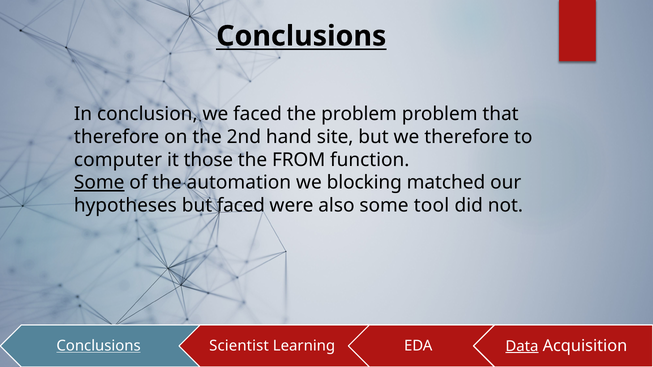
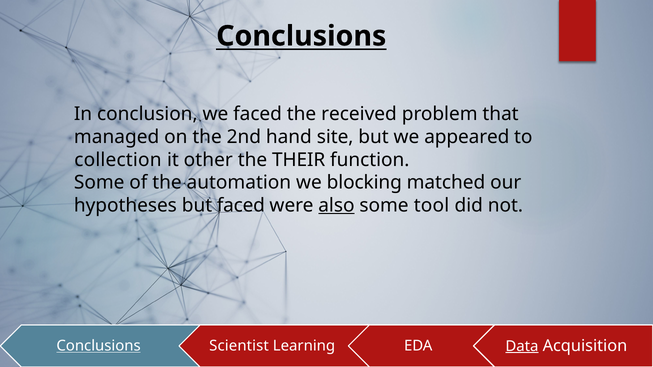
the problem: problem -> received
therefore at (117, 137): therefore -> managed
we therefore: therefore -> appeared
computer: computer -> collection
those: those -> other
FROM: FROM -> THEIR
Some at (99, 183) underline: present -> none
also underline: none -> present
